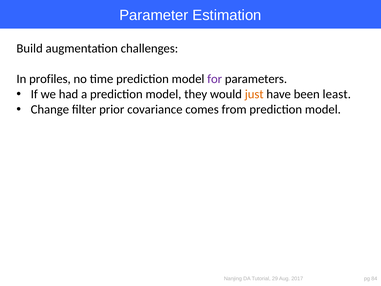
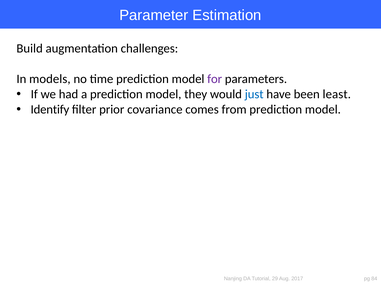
profiles: profiles -> models
just colour: orange -> blue
Change: Change -> Identify
